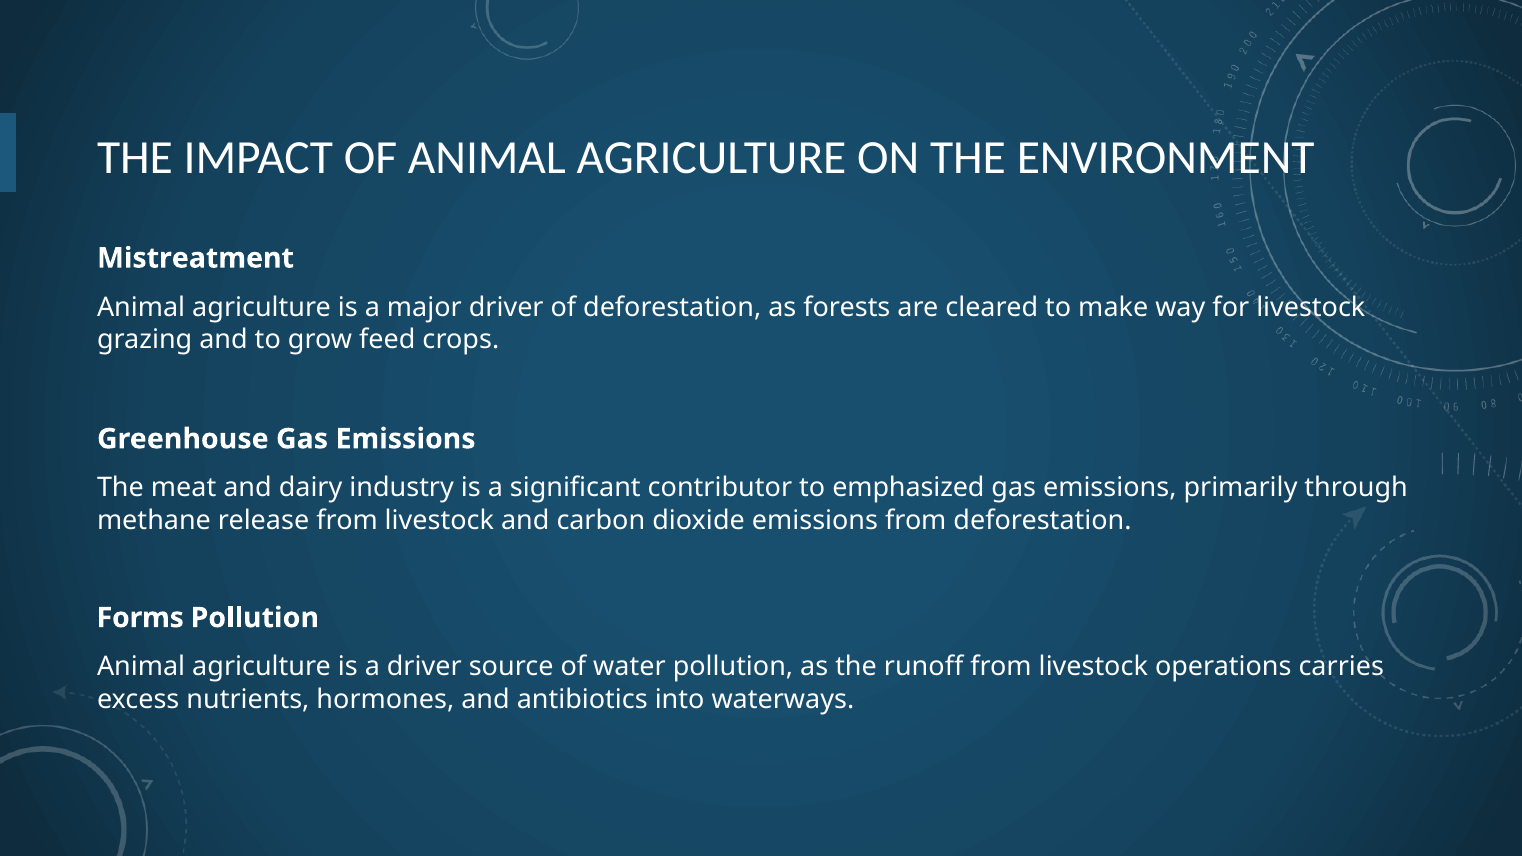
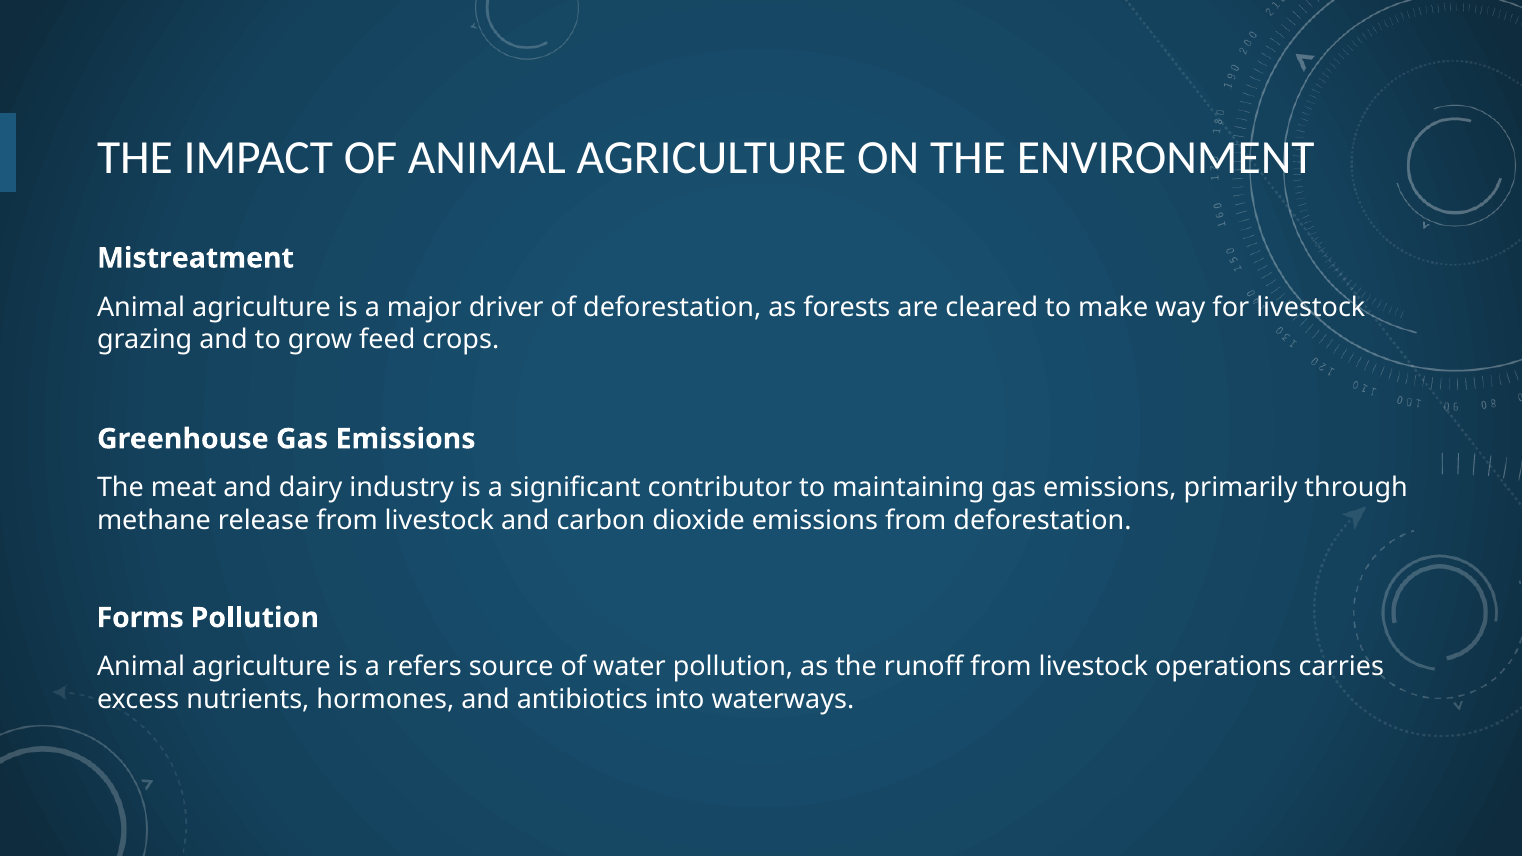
emphasized: emphasized -> maintaining
a driver: driver -> refers
